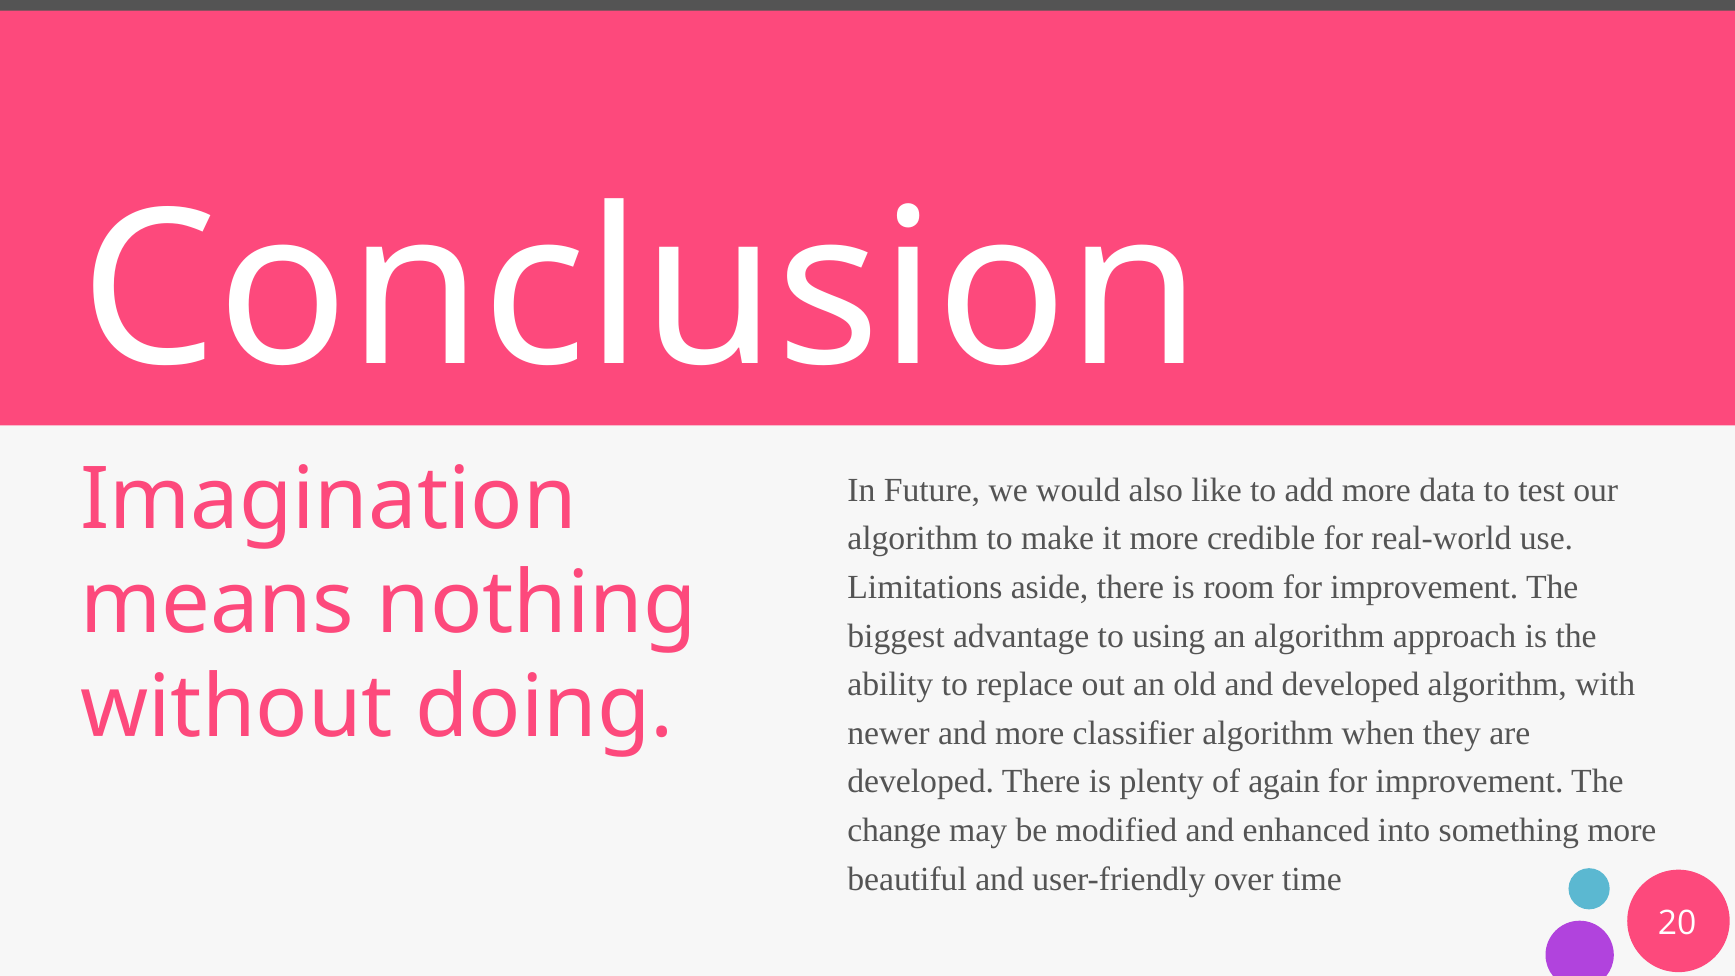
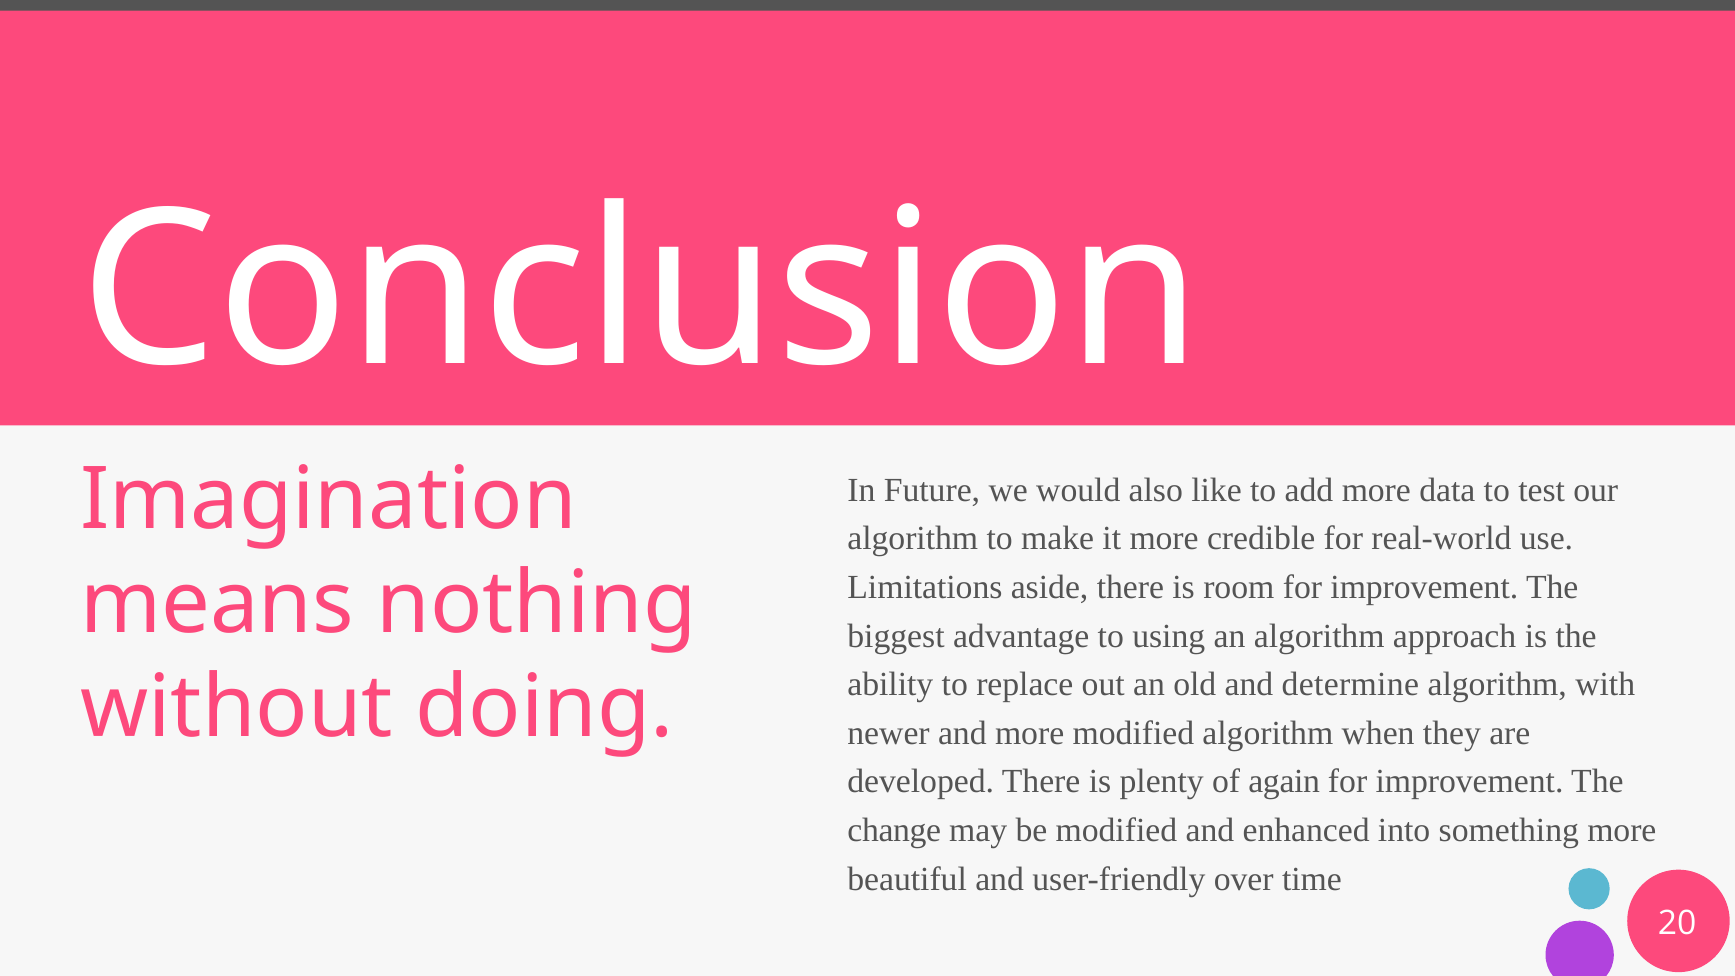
and developed: developed -> determine
more classifier: classifier -> modified
